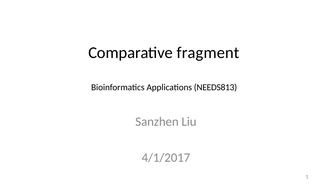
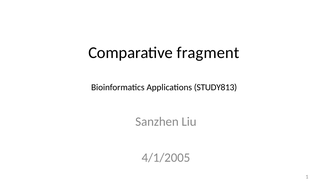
NEEDS813: NEEDS813 -> STUDY813
4/1/2017: 4/1/2017 -> 4/1/2005
